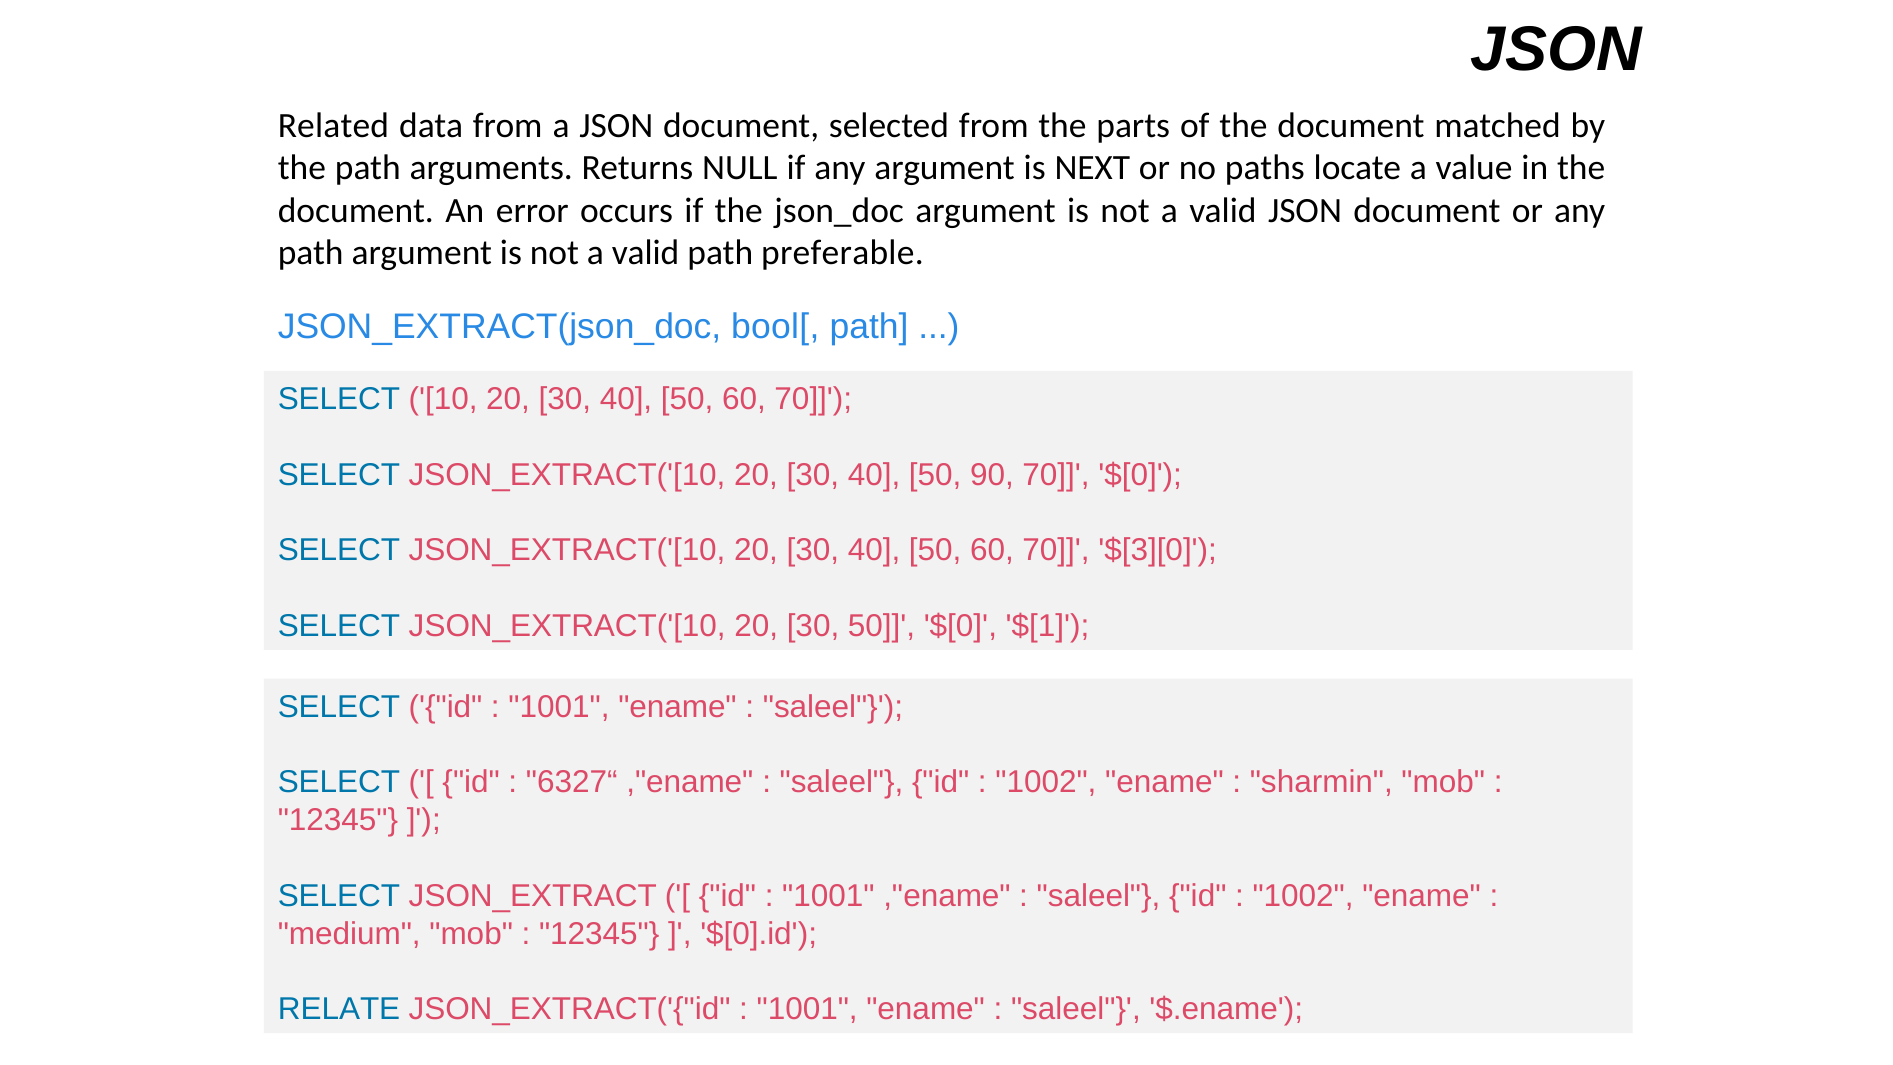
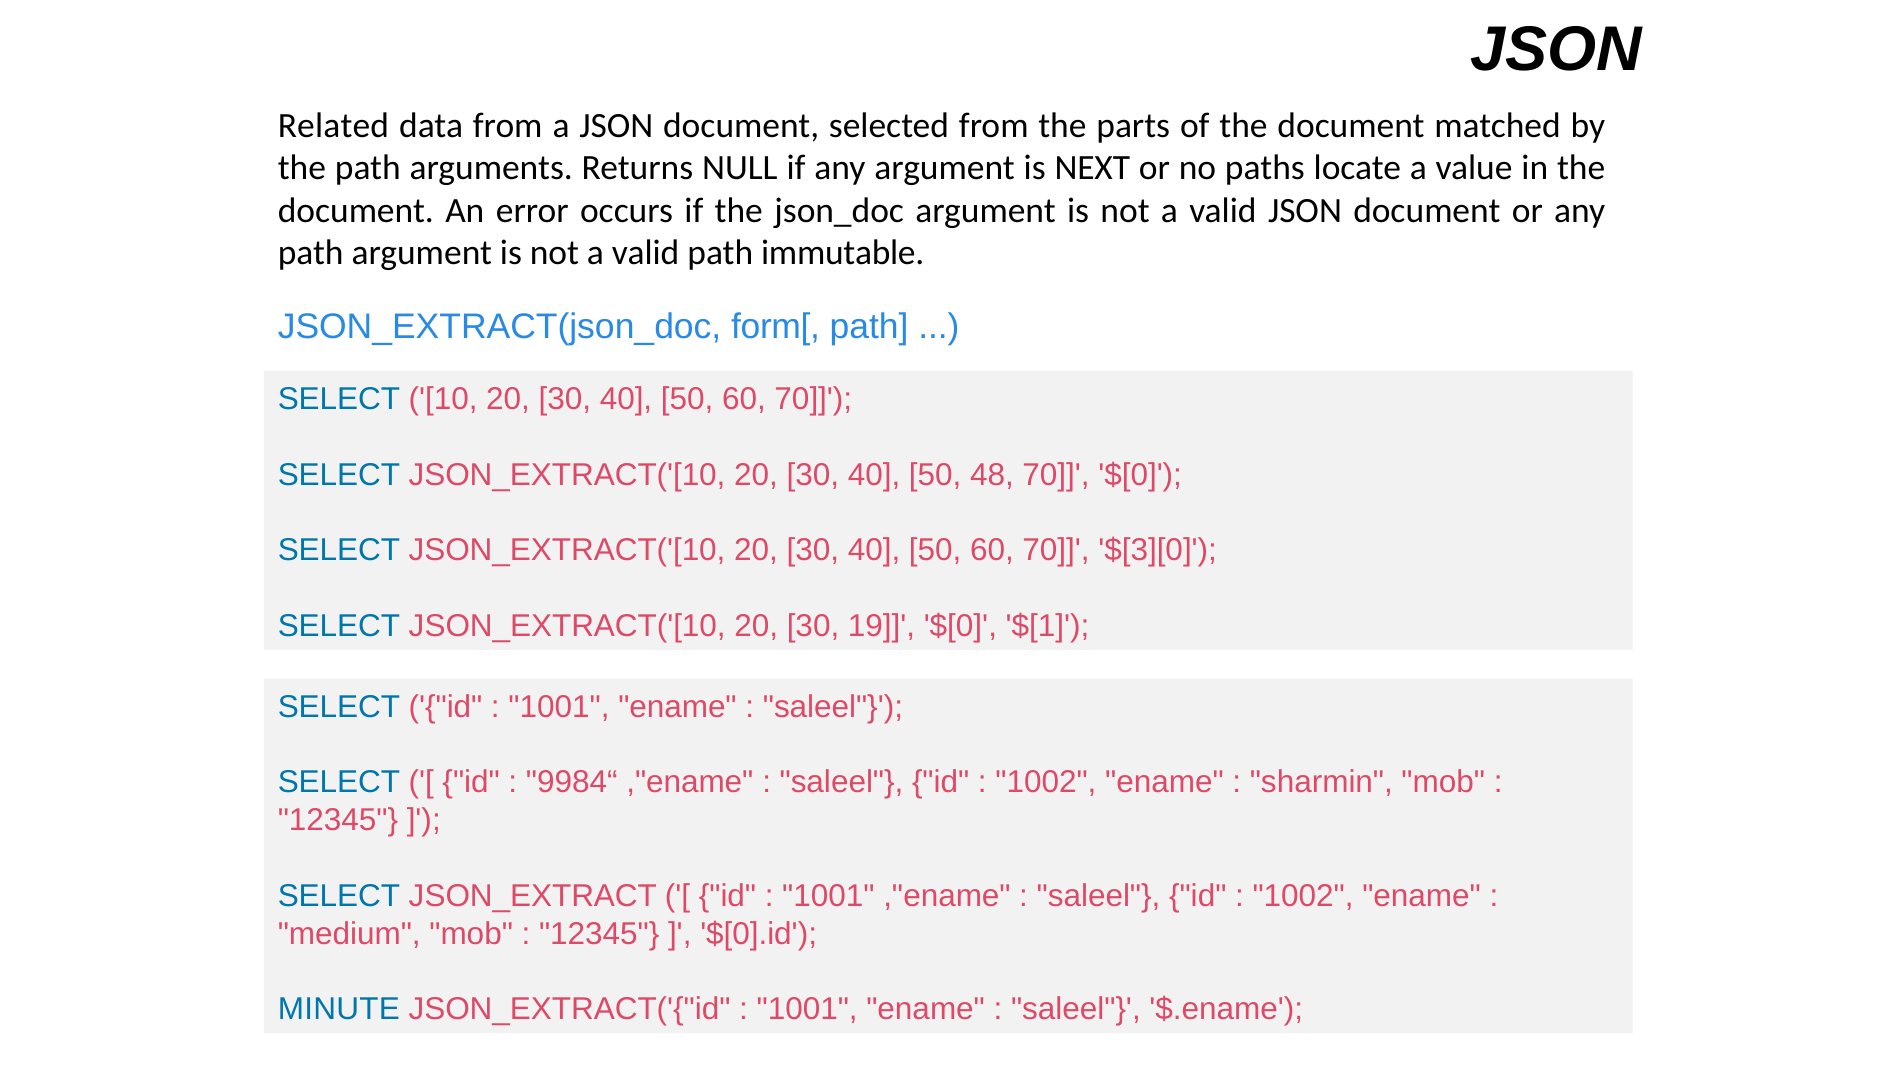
preferable: preferable -> immutable
bool[: bool[ -> form[
90: 90 -> 48
30 50: 50 -> 19
6327“: 6327“ -> 9984“
RELATE: RELATE -> MINUTE
